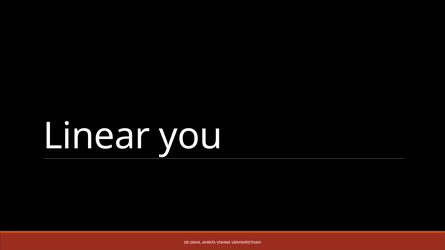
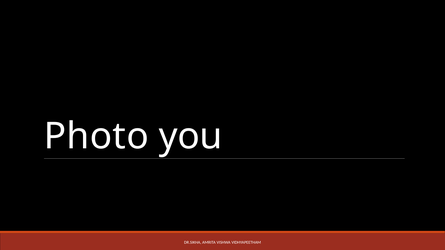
Linear: Linear -> Photo
